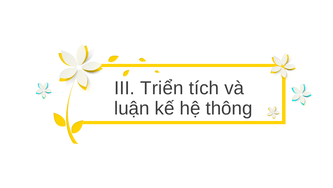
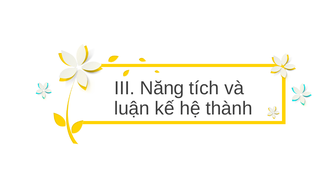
Triển: Triển -> Năng
thông: thông -> thành
